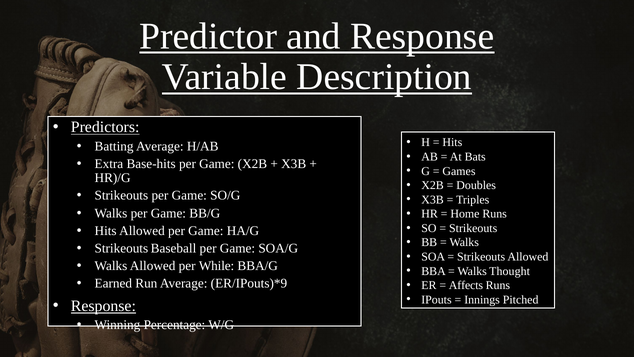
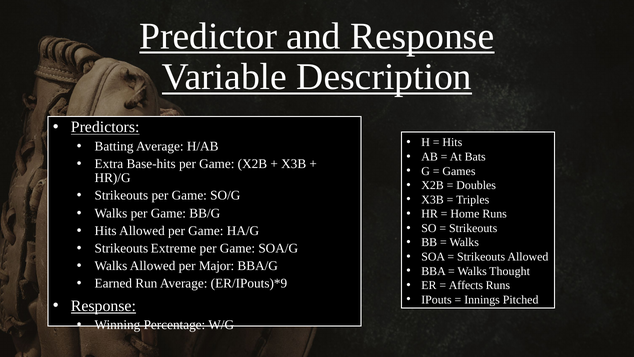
Baseball: Baseball -> Extreme
While: While -> Major
